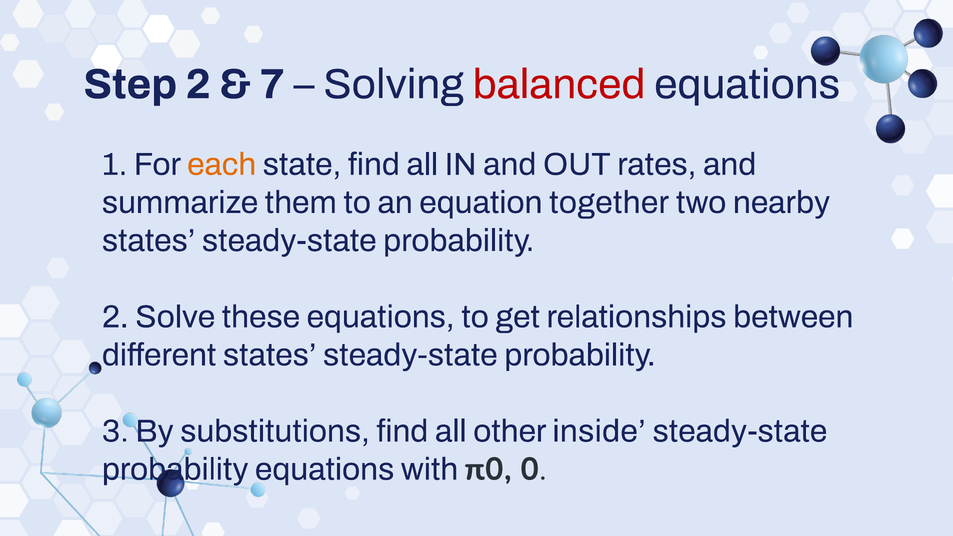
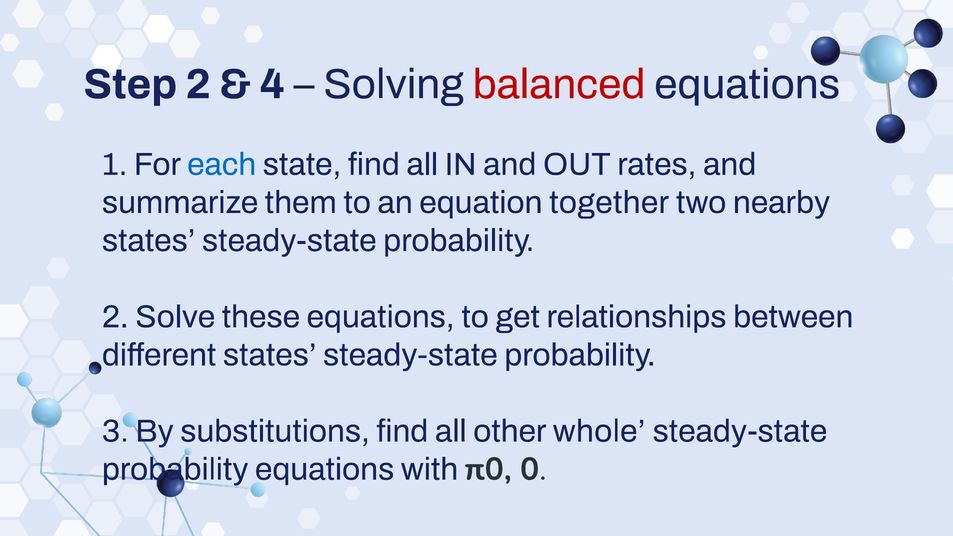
7: 7 -> 4
each colour: orange -> blue
inside: inside -> whole
